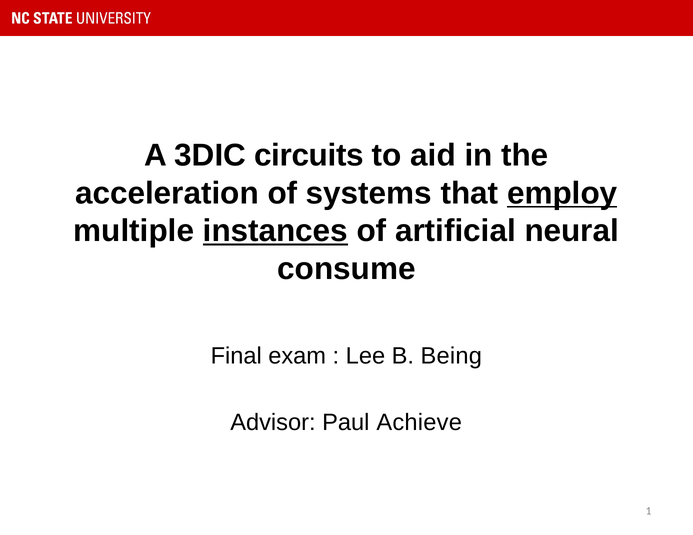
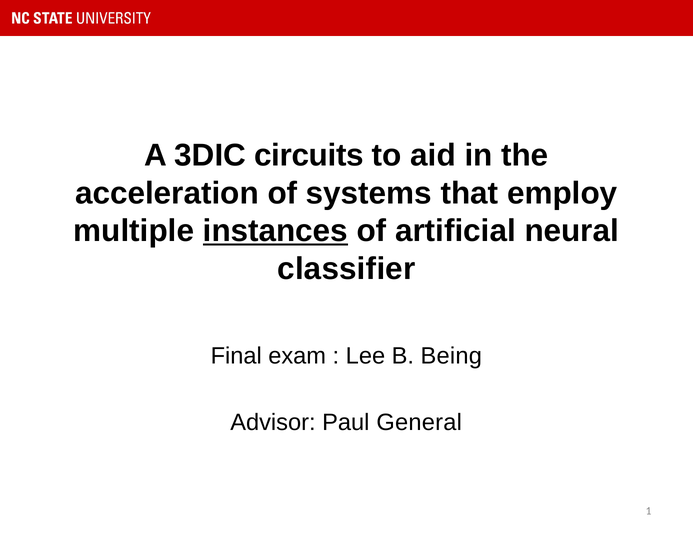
employ underline: present -> none
consume: consume -> classifier
Achieve: Achieve -> General
